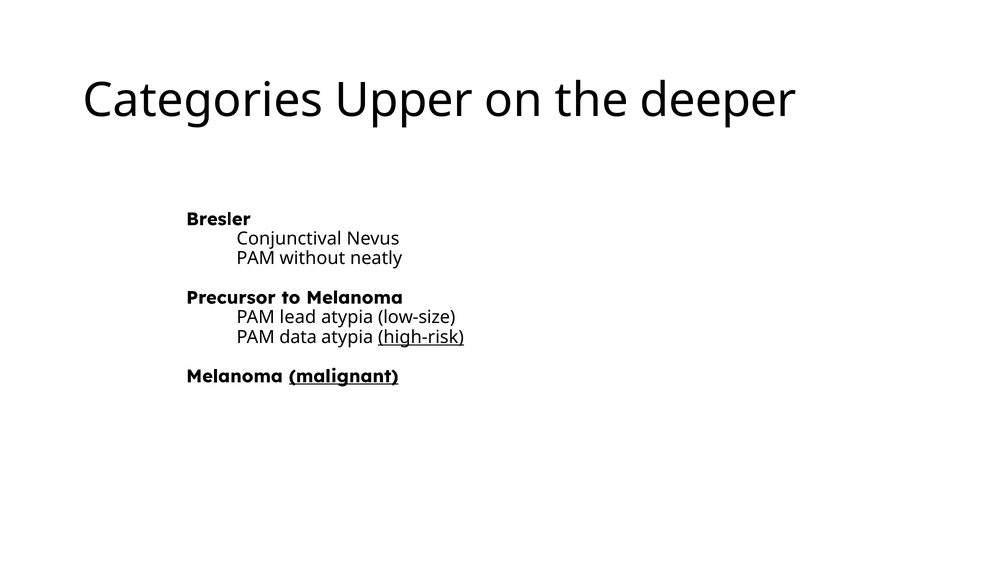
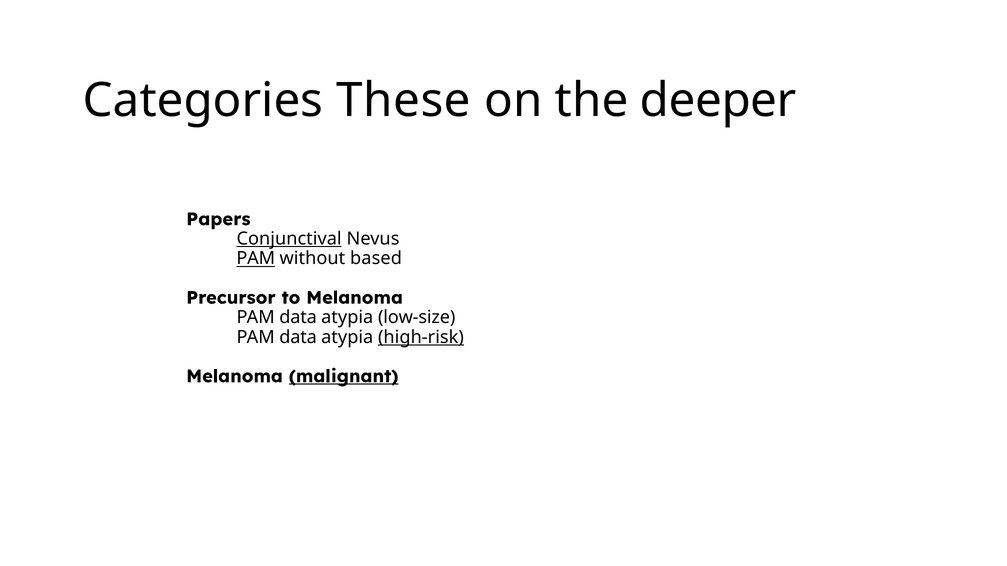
Upper: Upper -> These
Bresler: Bresler -> Papers
Conjunctival underline: none -> present
PAM at (256, 259) underline: none -> present
neatly: neatly -> based
lead at (298, 318): lead -> data
